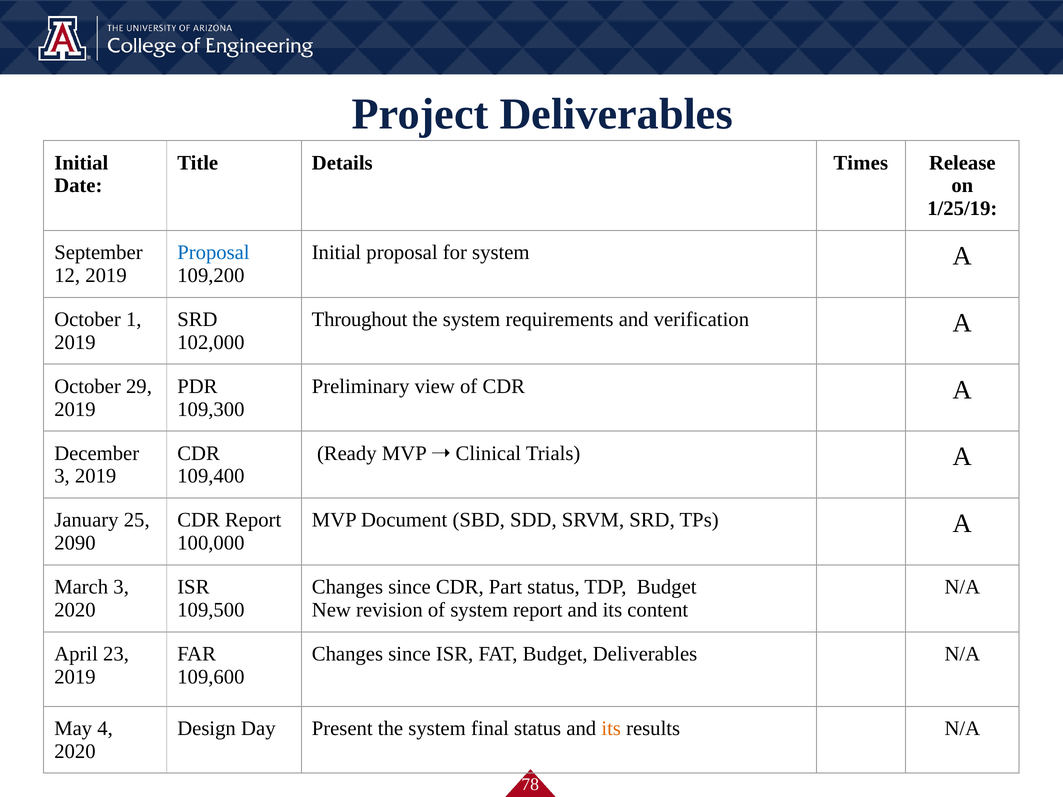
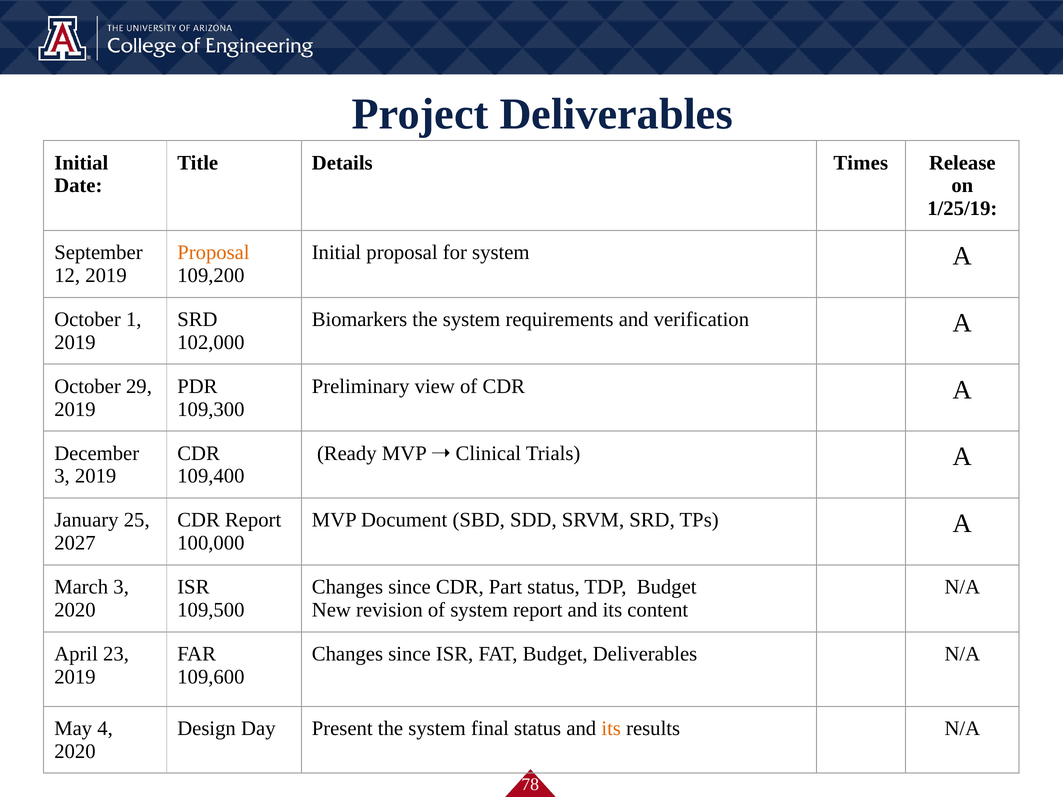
Proposal at (213, 253) colour: blue -> orange
Throughout: Throughout -> Biomarkers
2090: 2090 -> 2027
